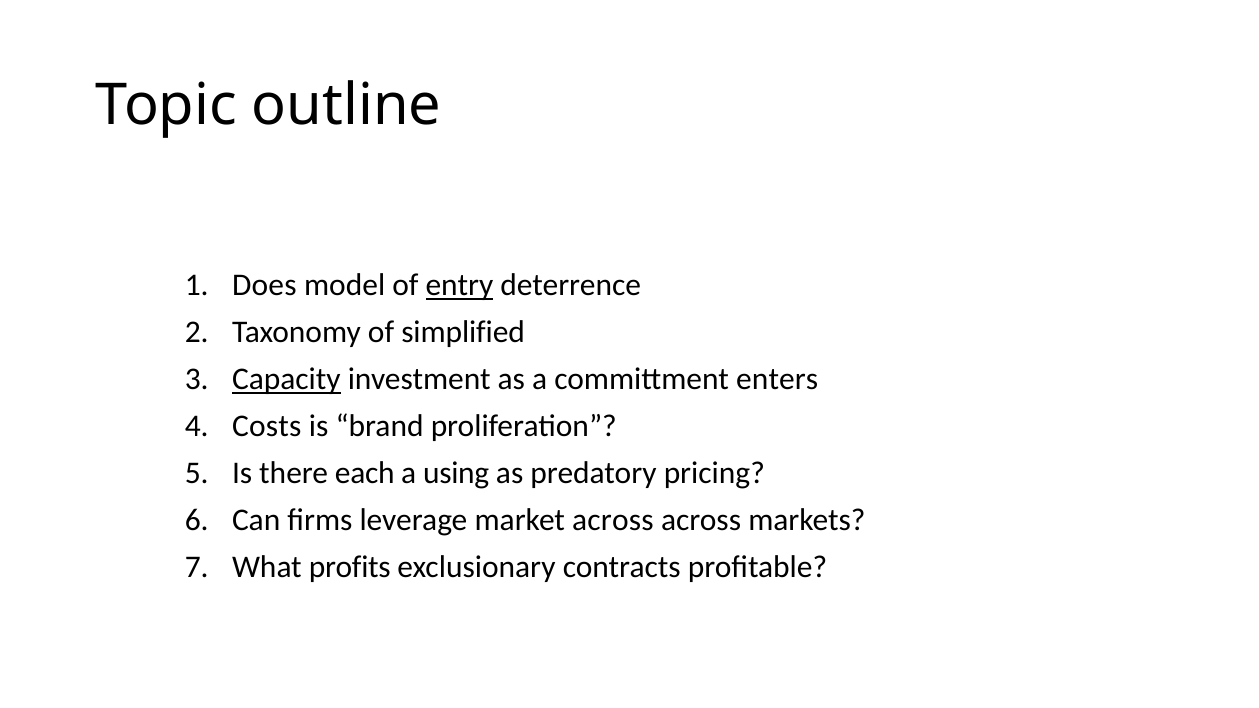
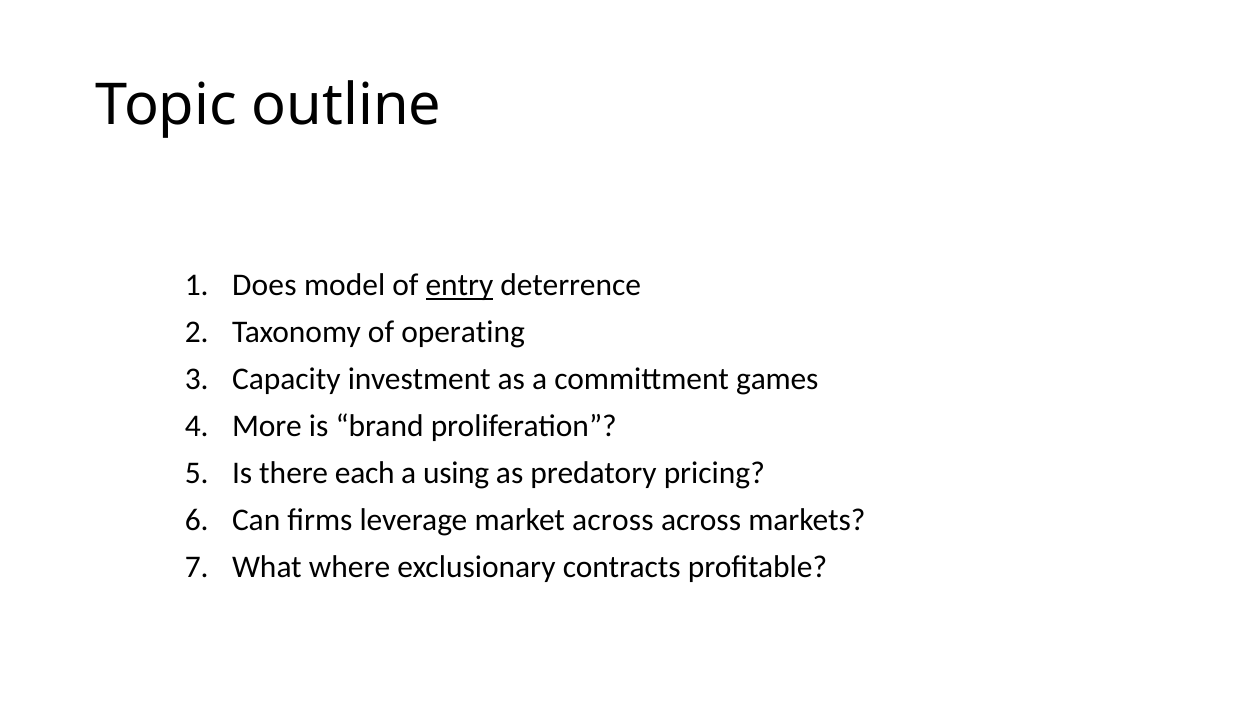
simplified: simplified -> operating
Capacity underline: present -> none
enters: enters -> games
Costs: Costs -> More
profits: profits -> where
